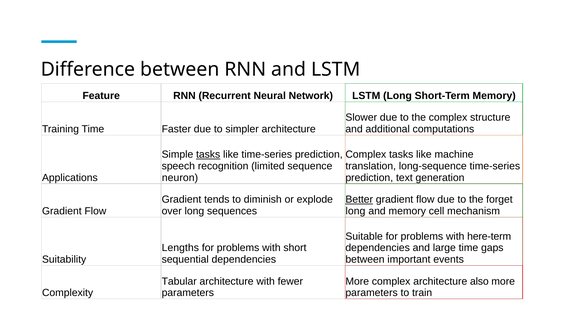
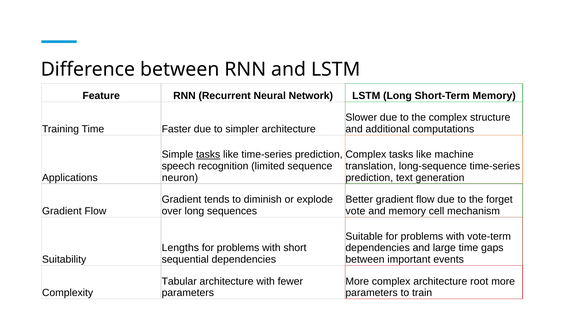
Better underline: present -> none
long at (355, 211): long -> vote
here-term: here-term -> vote-term
also: also -> root
